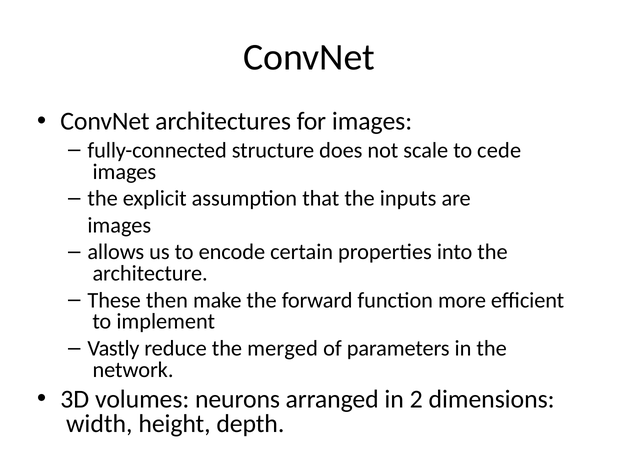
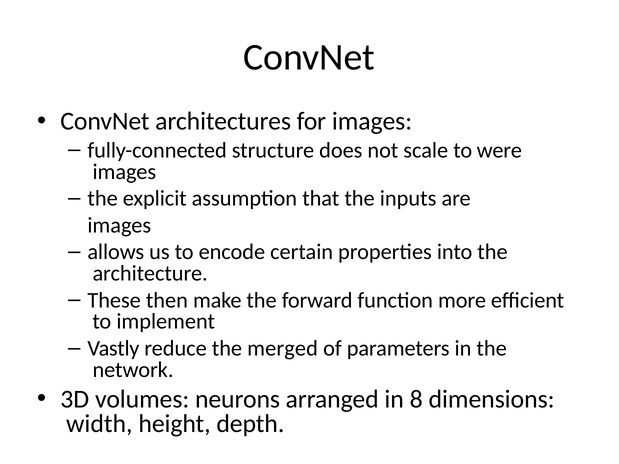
cede: cede -> were
2: 2 -> 8
